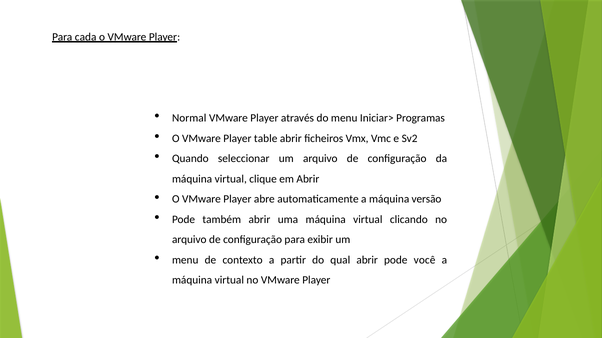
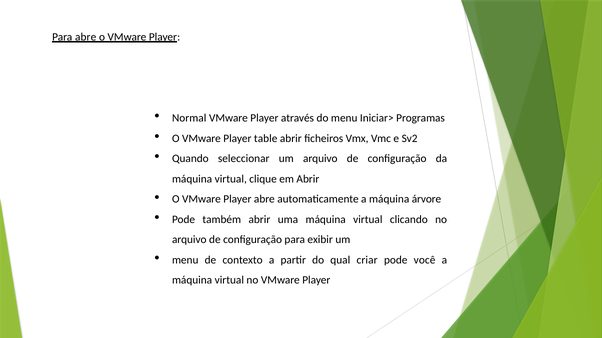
Para cada: cada -> abre
versão: versão -> árvore
qual abrir: abrir -> criar
